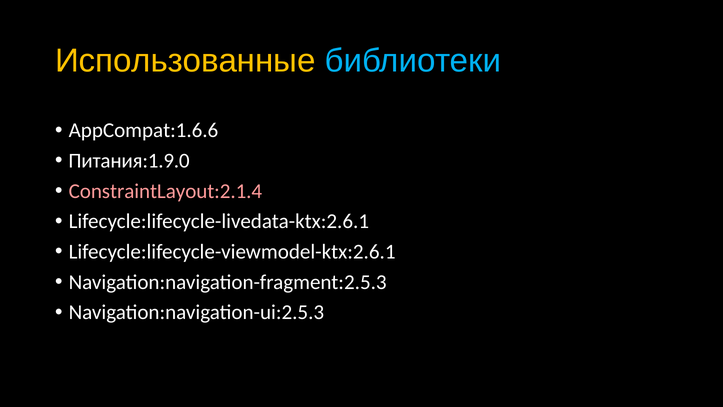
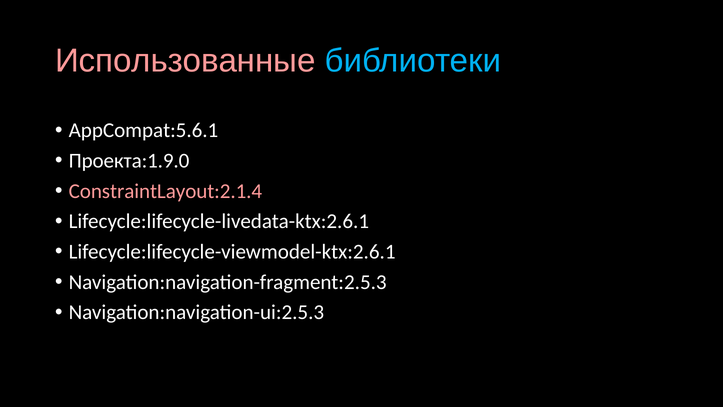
Использованные colour: yellow -> pink
AppCompat:1.6.6: AppCompat:1.6.6 -> AppCompat:5.6.1
Питания:1.9.0: Питания:1.9.0 -> Проекта:1.9.0
